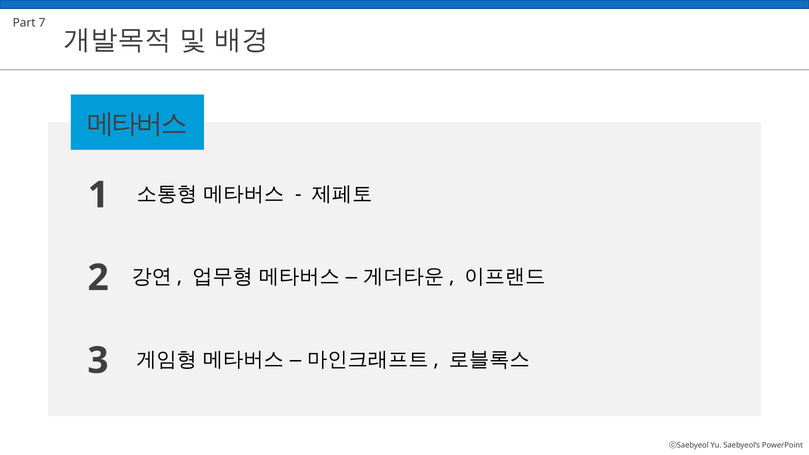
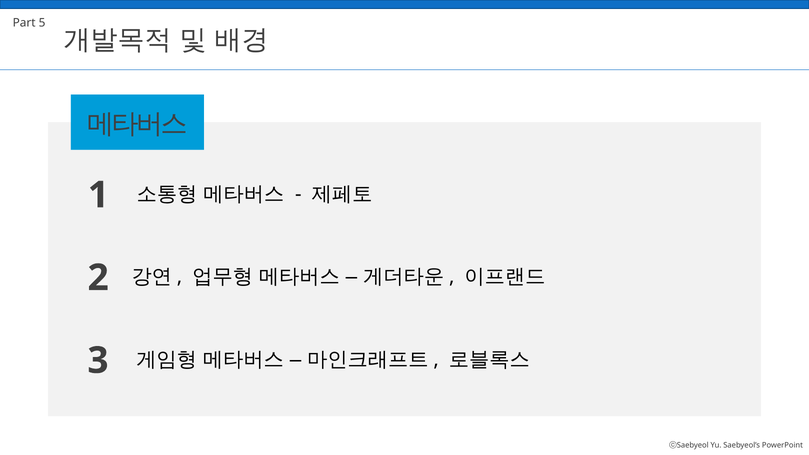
7: 7 -> 5
